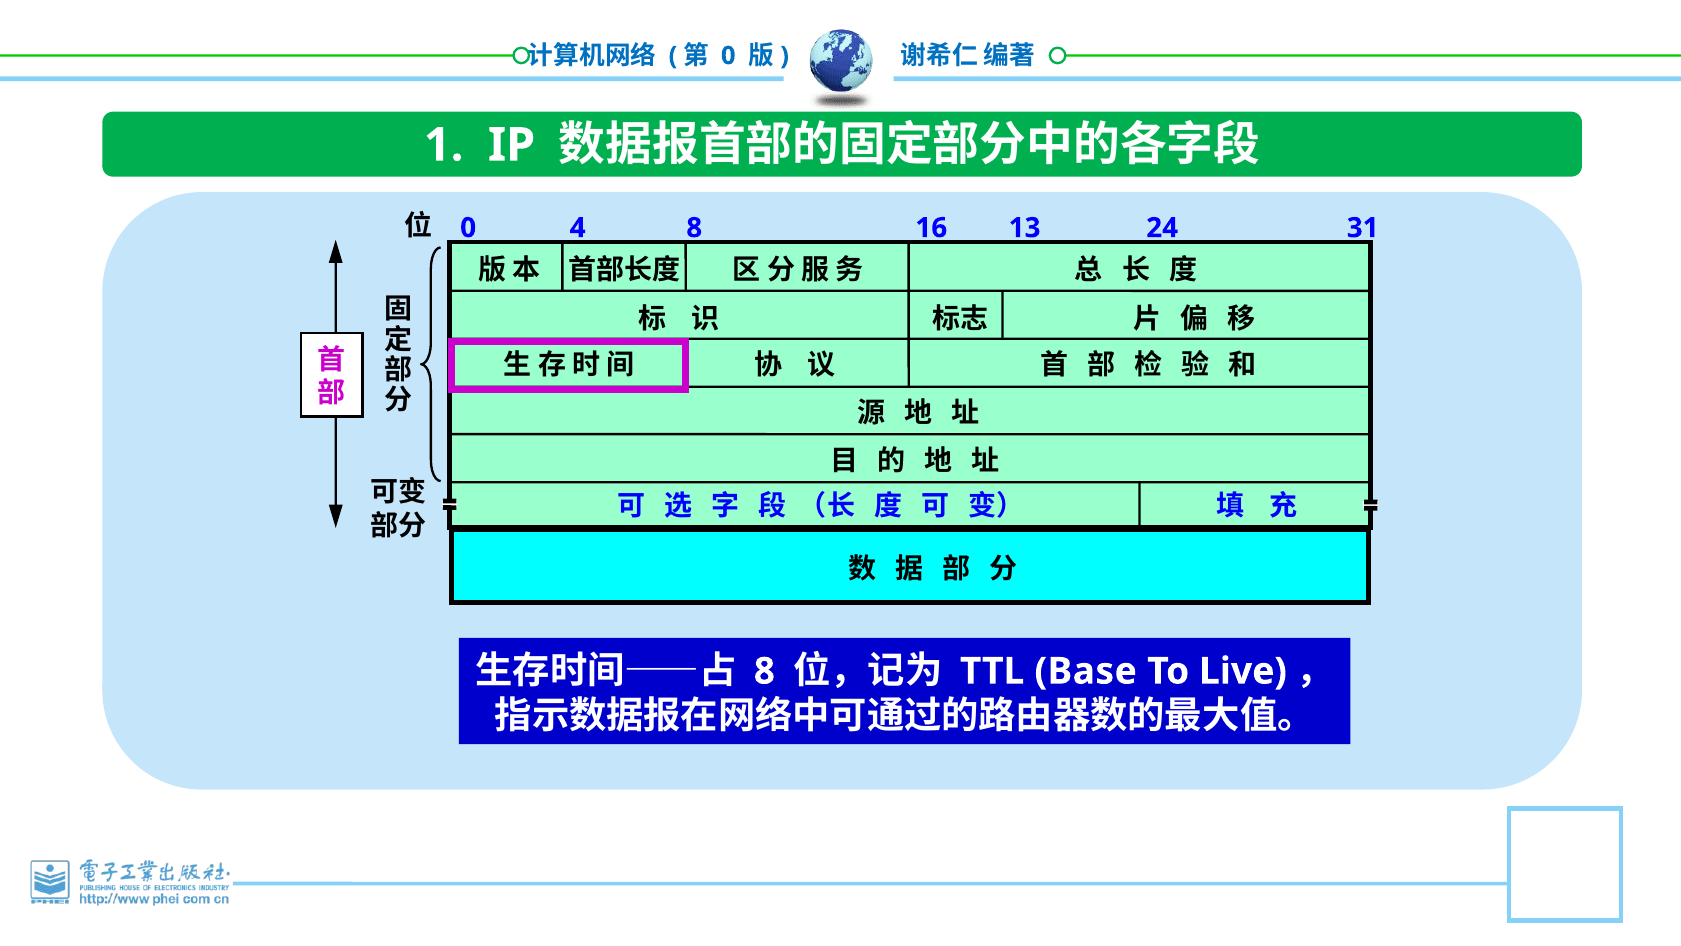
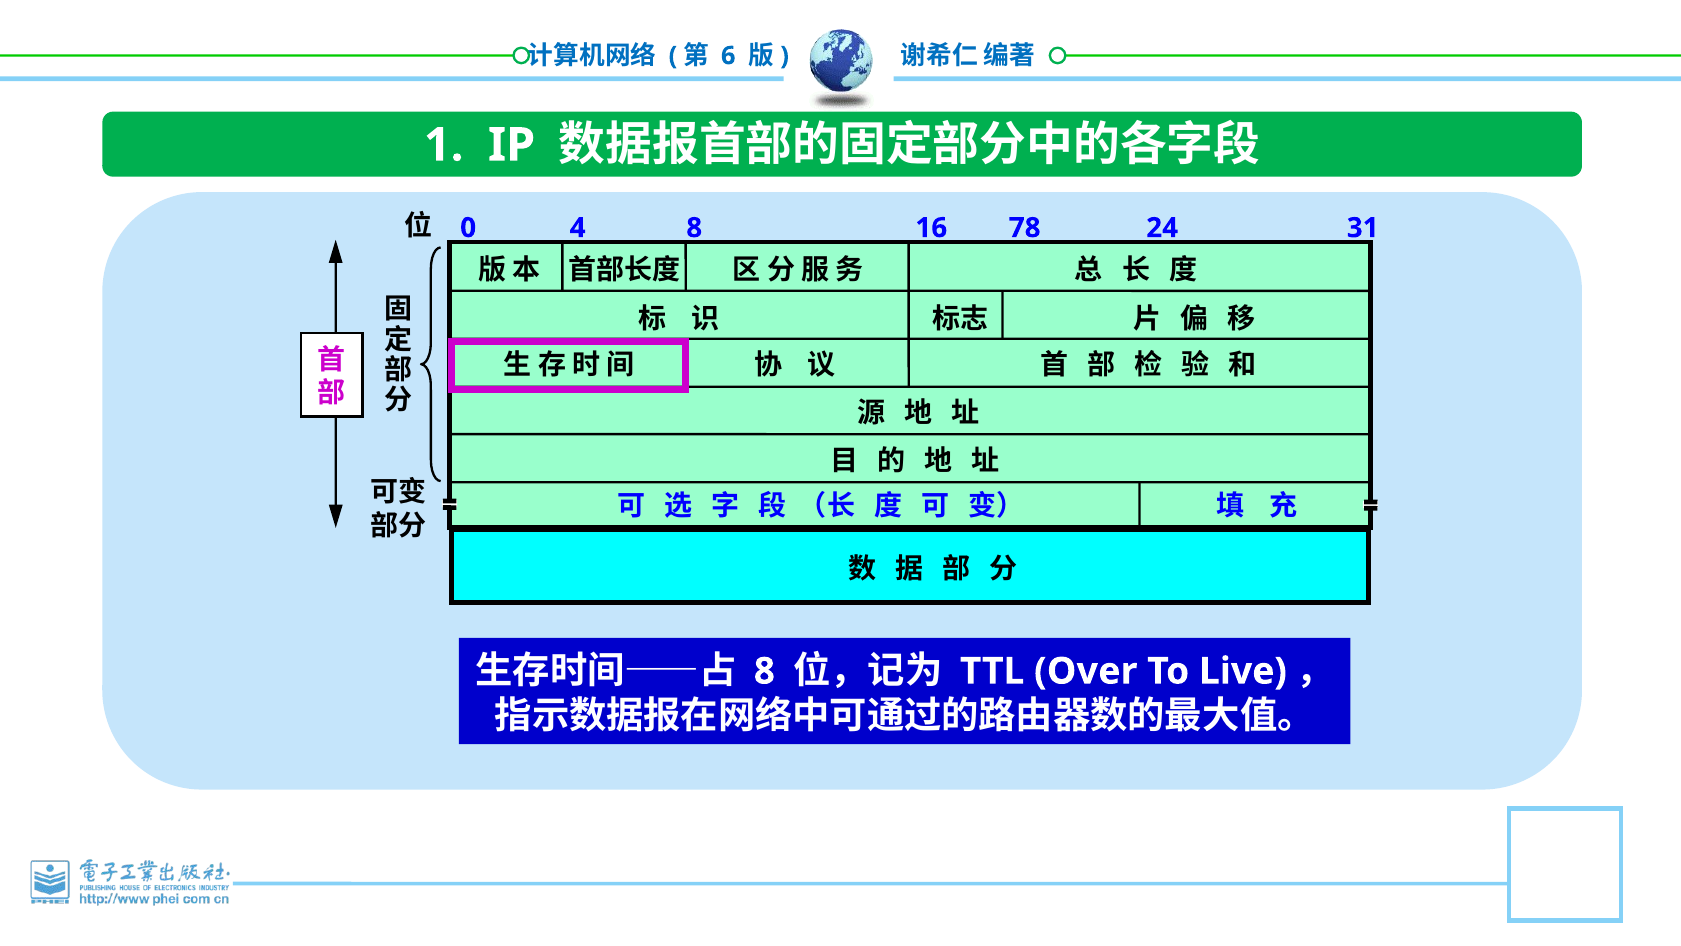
0 at (728, 56): 0 -> 6
13: 13 -> 78
Base: Base -> Over
